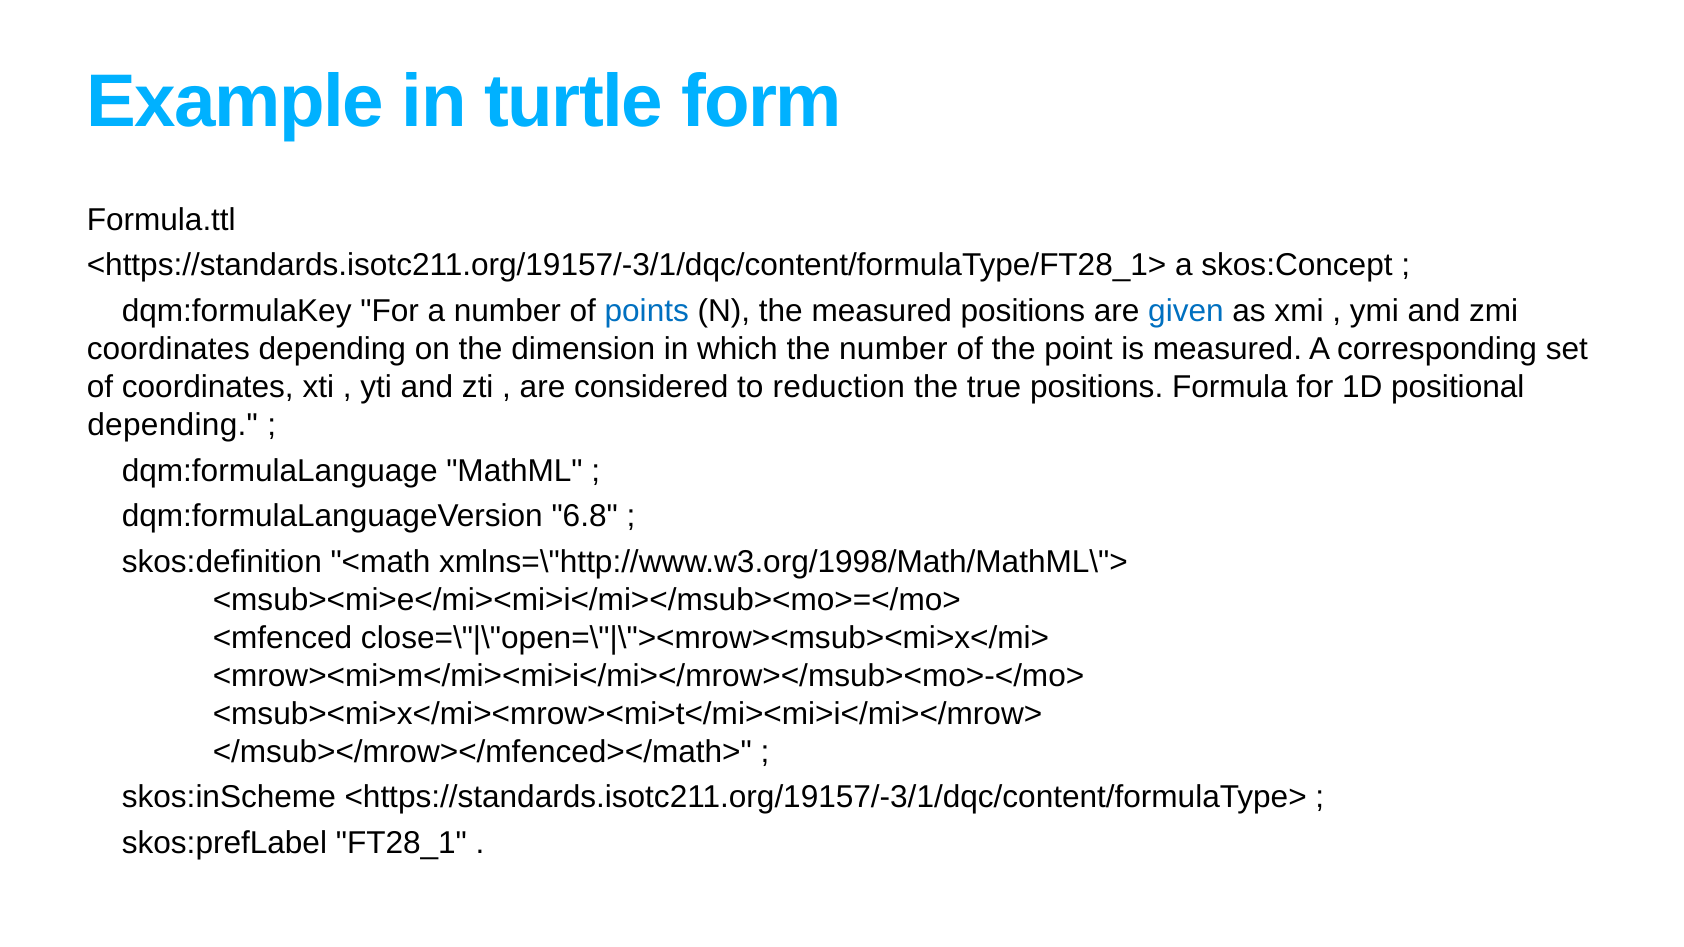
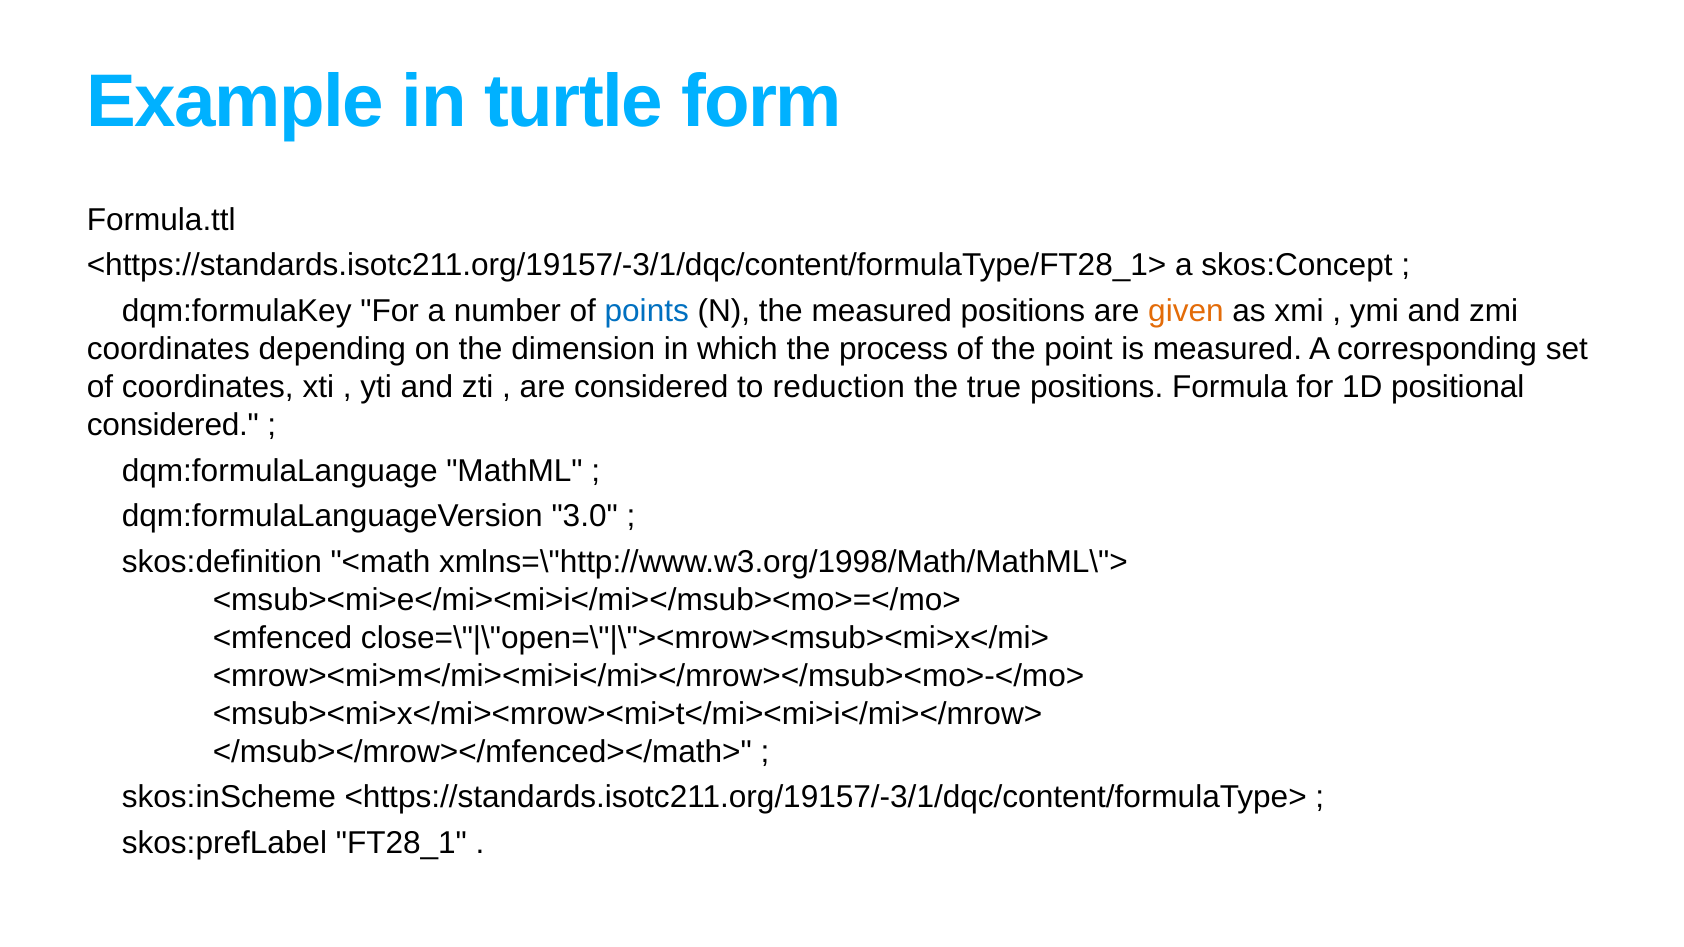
given colour: blue -> orange
the number: number -> process
depending at (173, 425): depending -> considered
6.8: 6.8 -> 3.0
